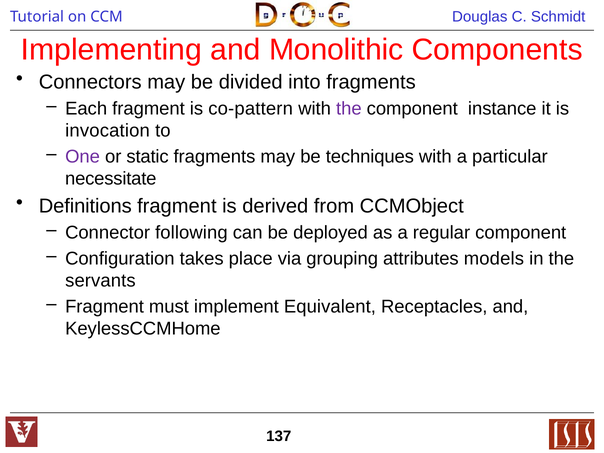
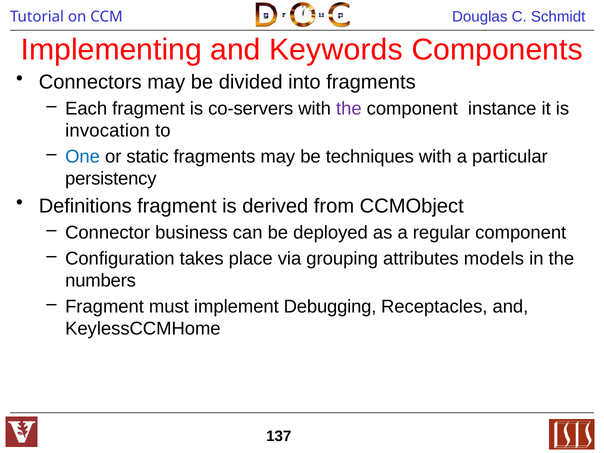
Monolithic: Monolithic -> Keywords
co-pattern: co-pattern -> co-servers
One colour: purple -> blue
necessitate: necessitate -> persistency
following: following -> business
servants: servants -> numbers
Equivalent: Equivalent -> Debugging
